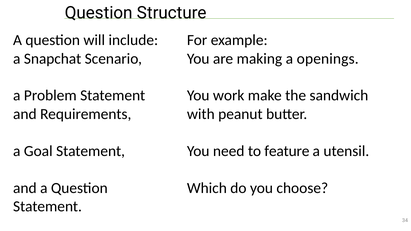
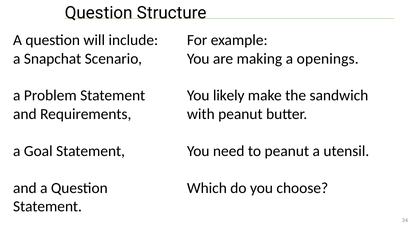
work: work -> likely
to feature: feature -> peanut
